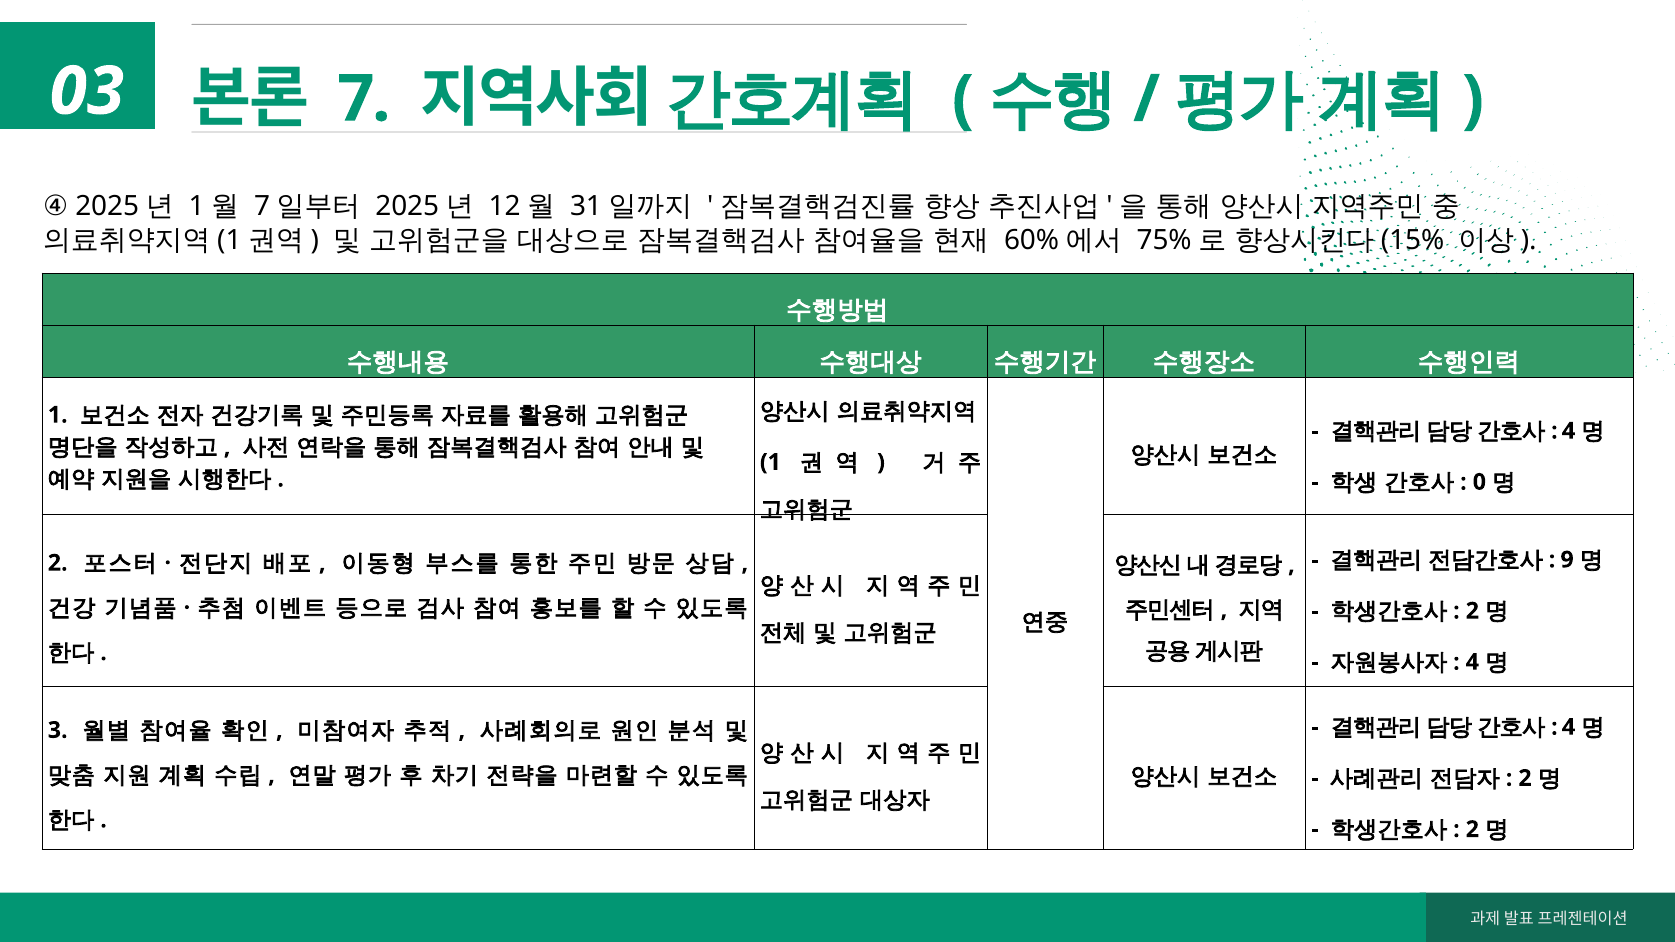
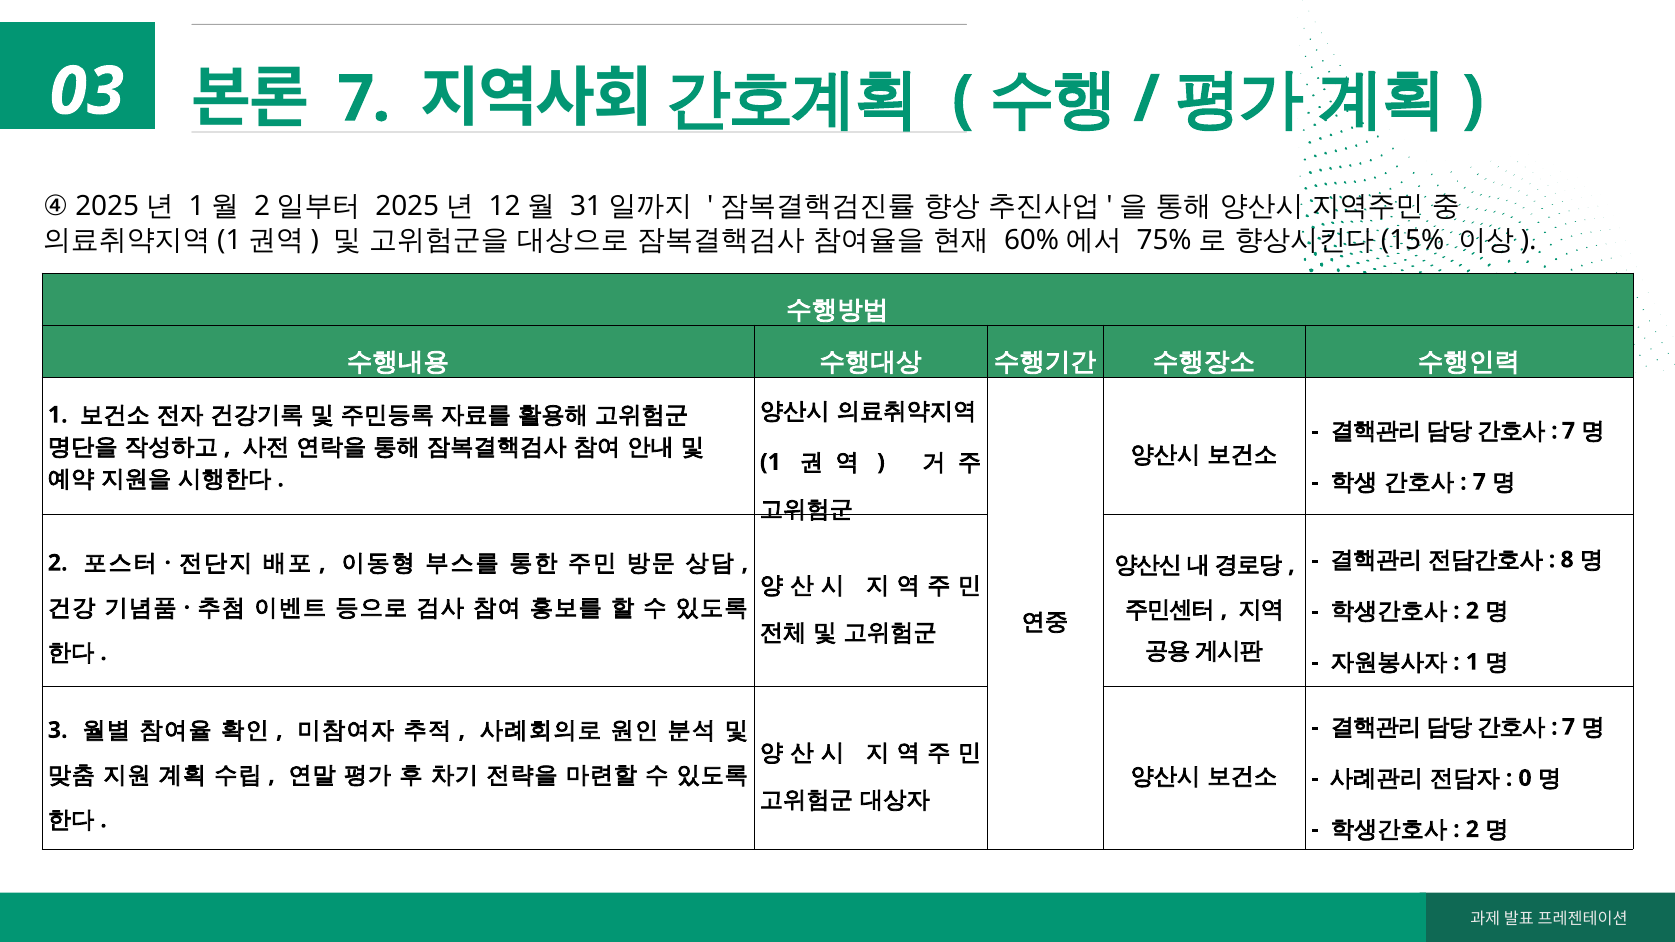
7 at (262, 206): 7 -> 2
4 at (1569, 431): 4 -> 7
0 at (1479, 482): 0 -> 7
9: 9 -> 8
4 at (1472, 662): 4 -> 1
4 at (1569, 727): 4 -> 7
2 at (1525, 778): 2 -> 0
